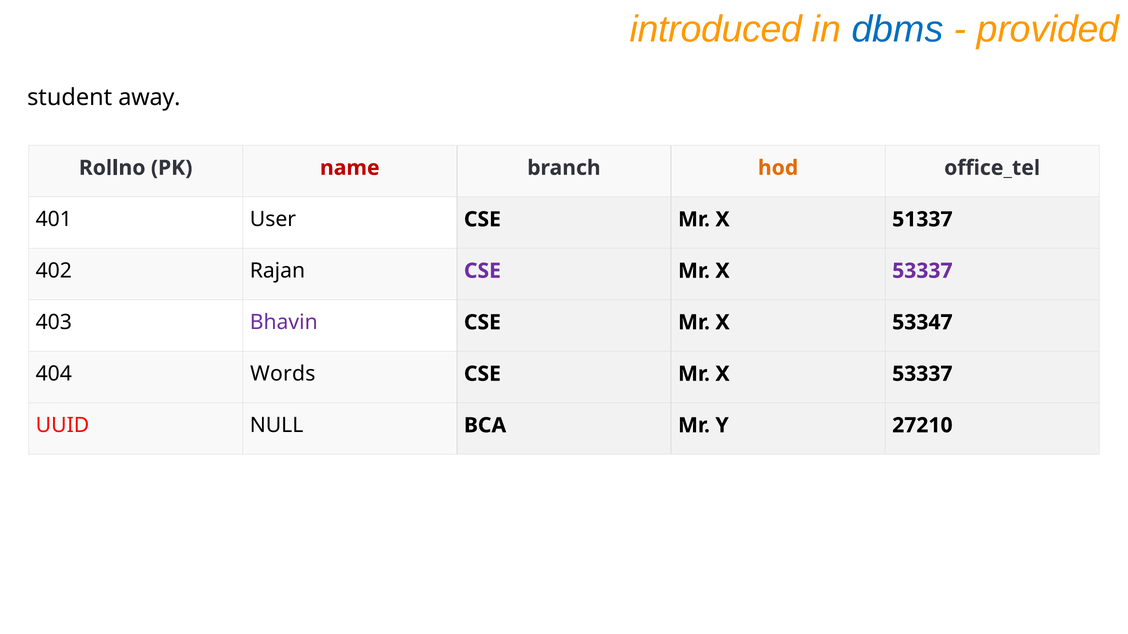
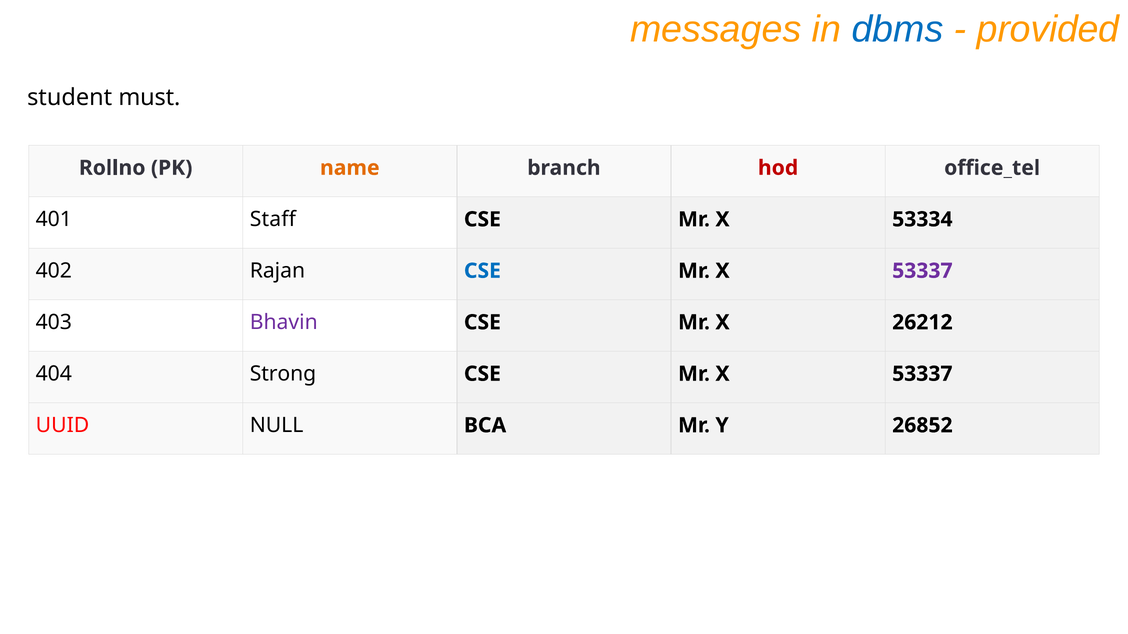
introduced: introduced -> messages
away: away -> must
name colour: red -> orange
hod colour: orange -> red
User: User -> Staff
51337: 51337 -> 53334
CSE at (482, 271) colour: purple -> blue
53347: 53347 -> 26212
Words: Words -> Strong
27210: 27210 -> 26852
